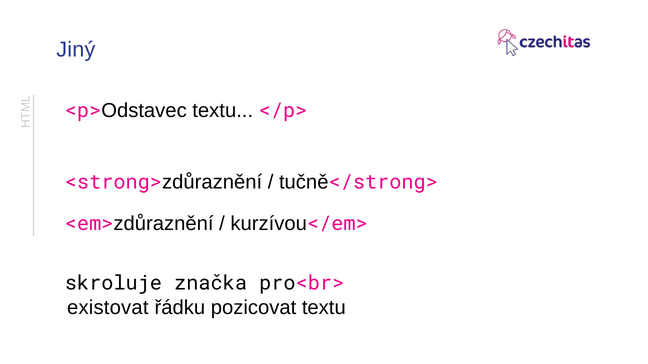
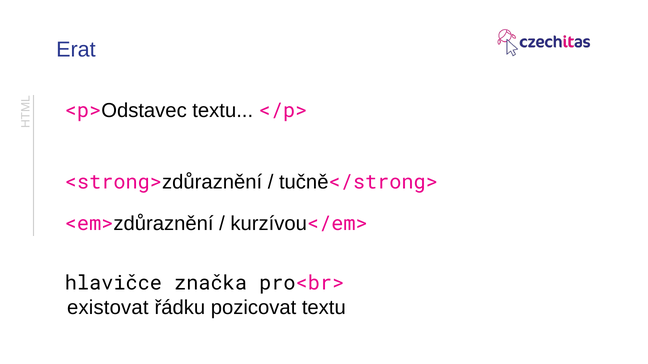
Jiný: Jiný -> Erat
skroluje: skroluje -> hlavičce
